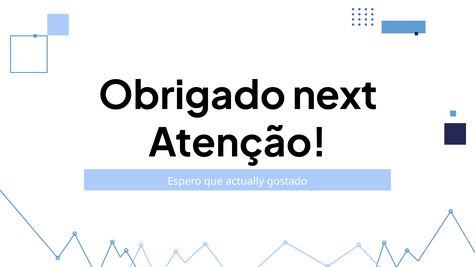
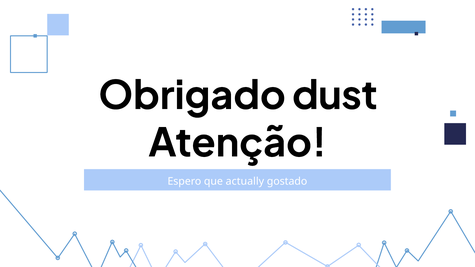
next: next -> dust
